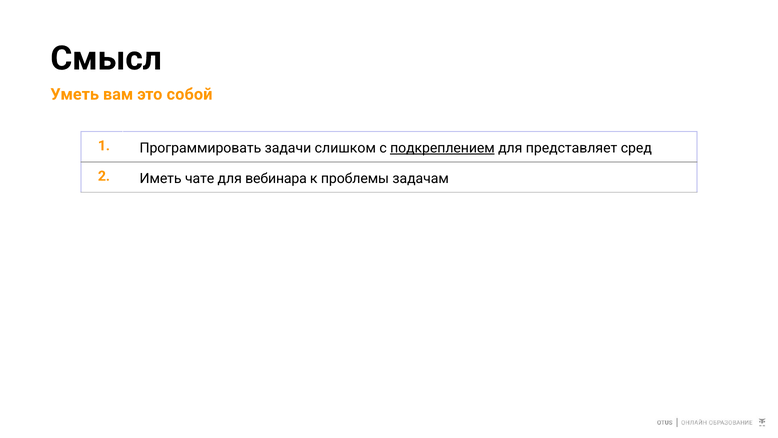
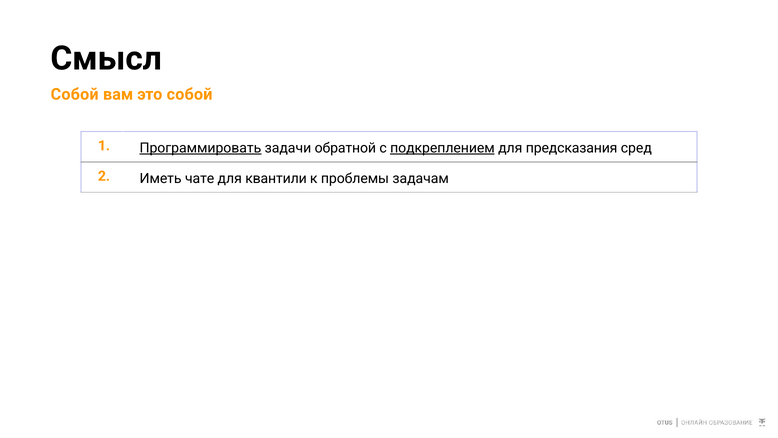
Уметь at (75, 94): Уметь -> Собой
Программировать underline: none -> present
слишком: слишком -> обратной
представляет: представляет -> предсказания
вебинара: вебинара -> квантили
